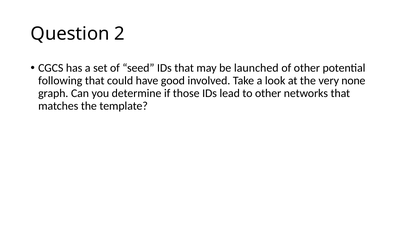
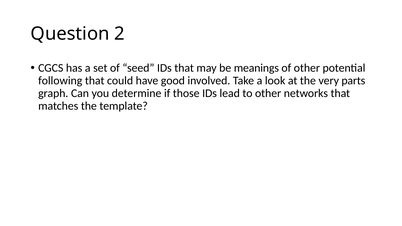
launched: launched -> meanings
none: none -> parts
